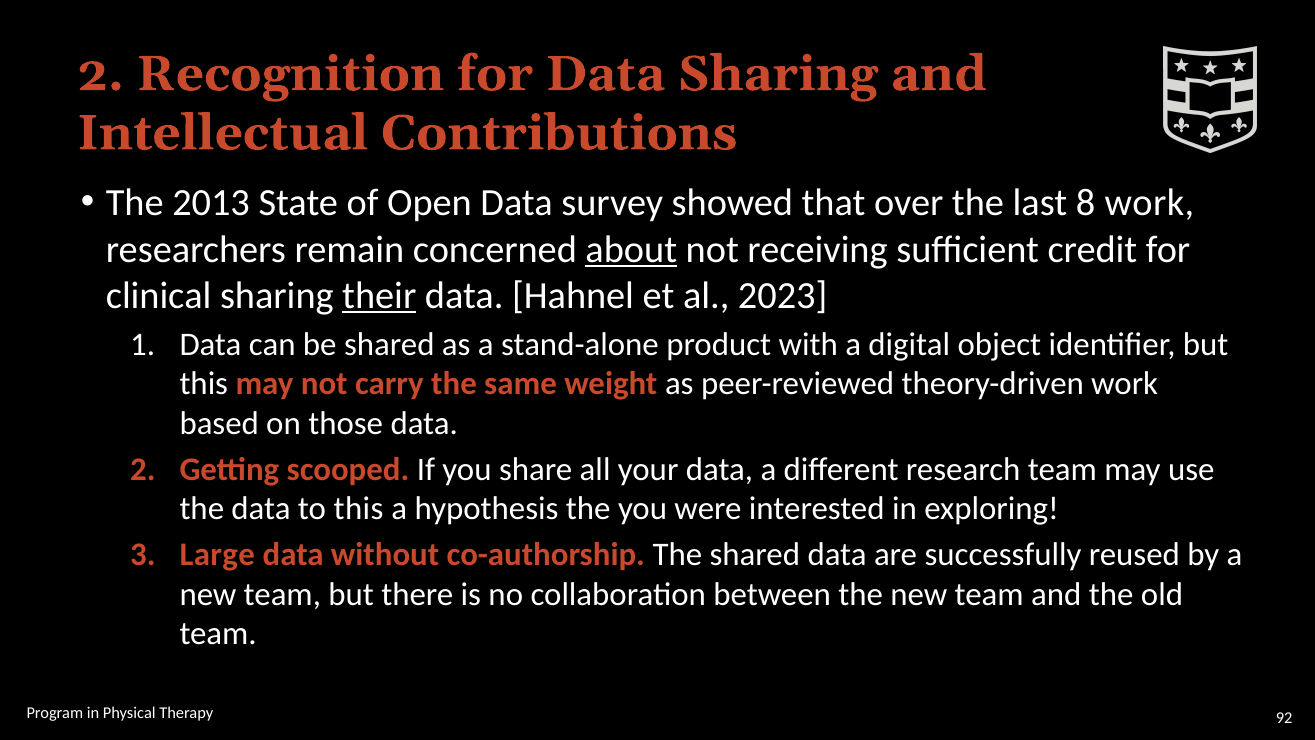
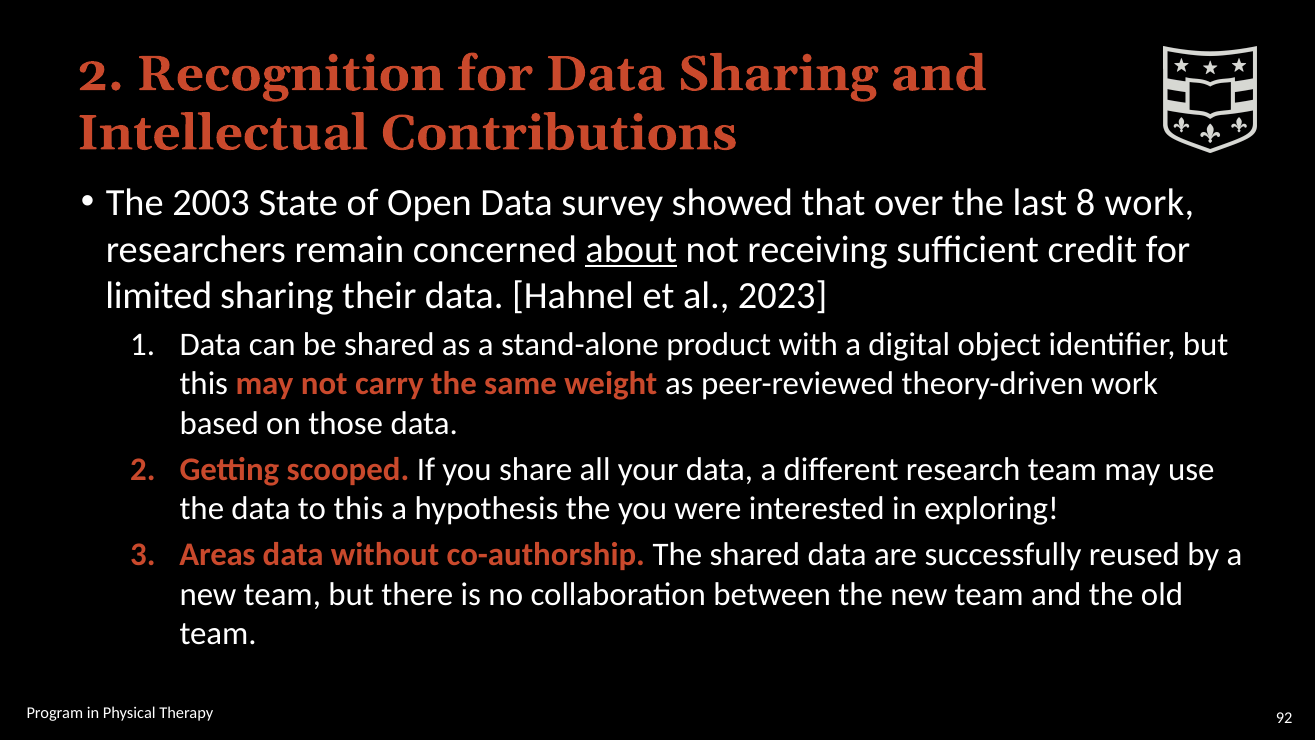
2013: 2013 -> 2003
clinical: clinical -> limited
their underline: present -> none
Large: Large -> Areas
